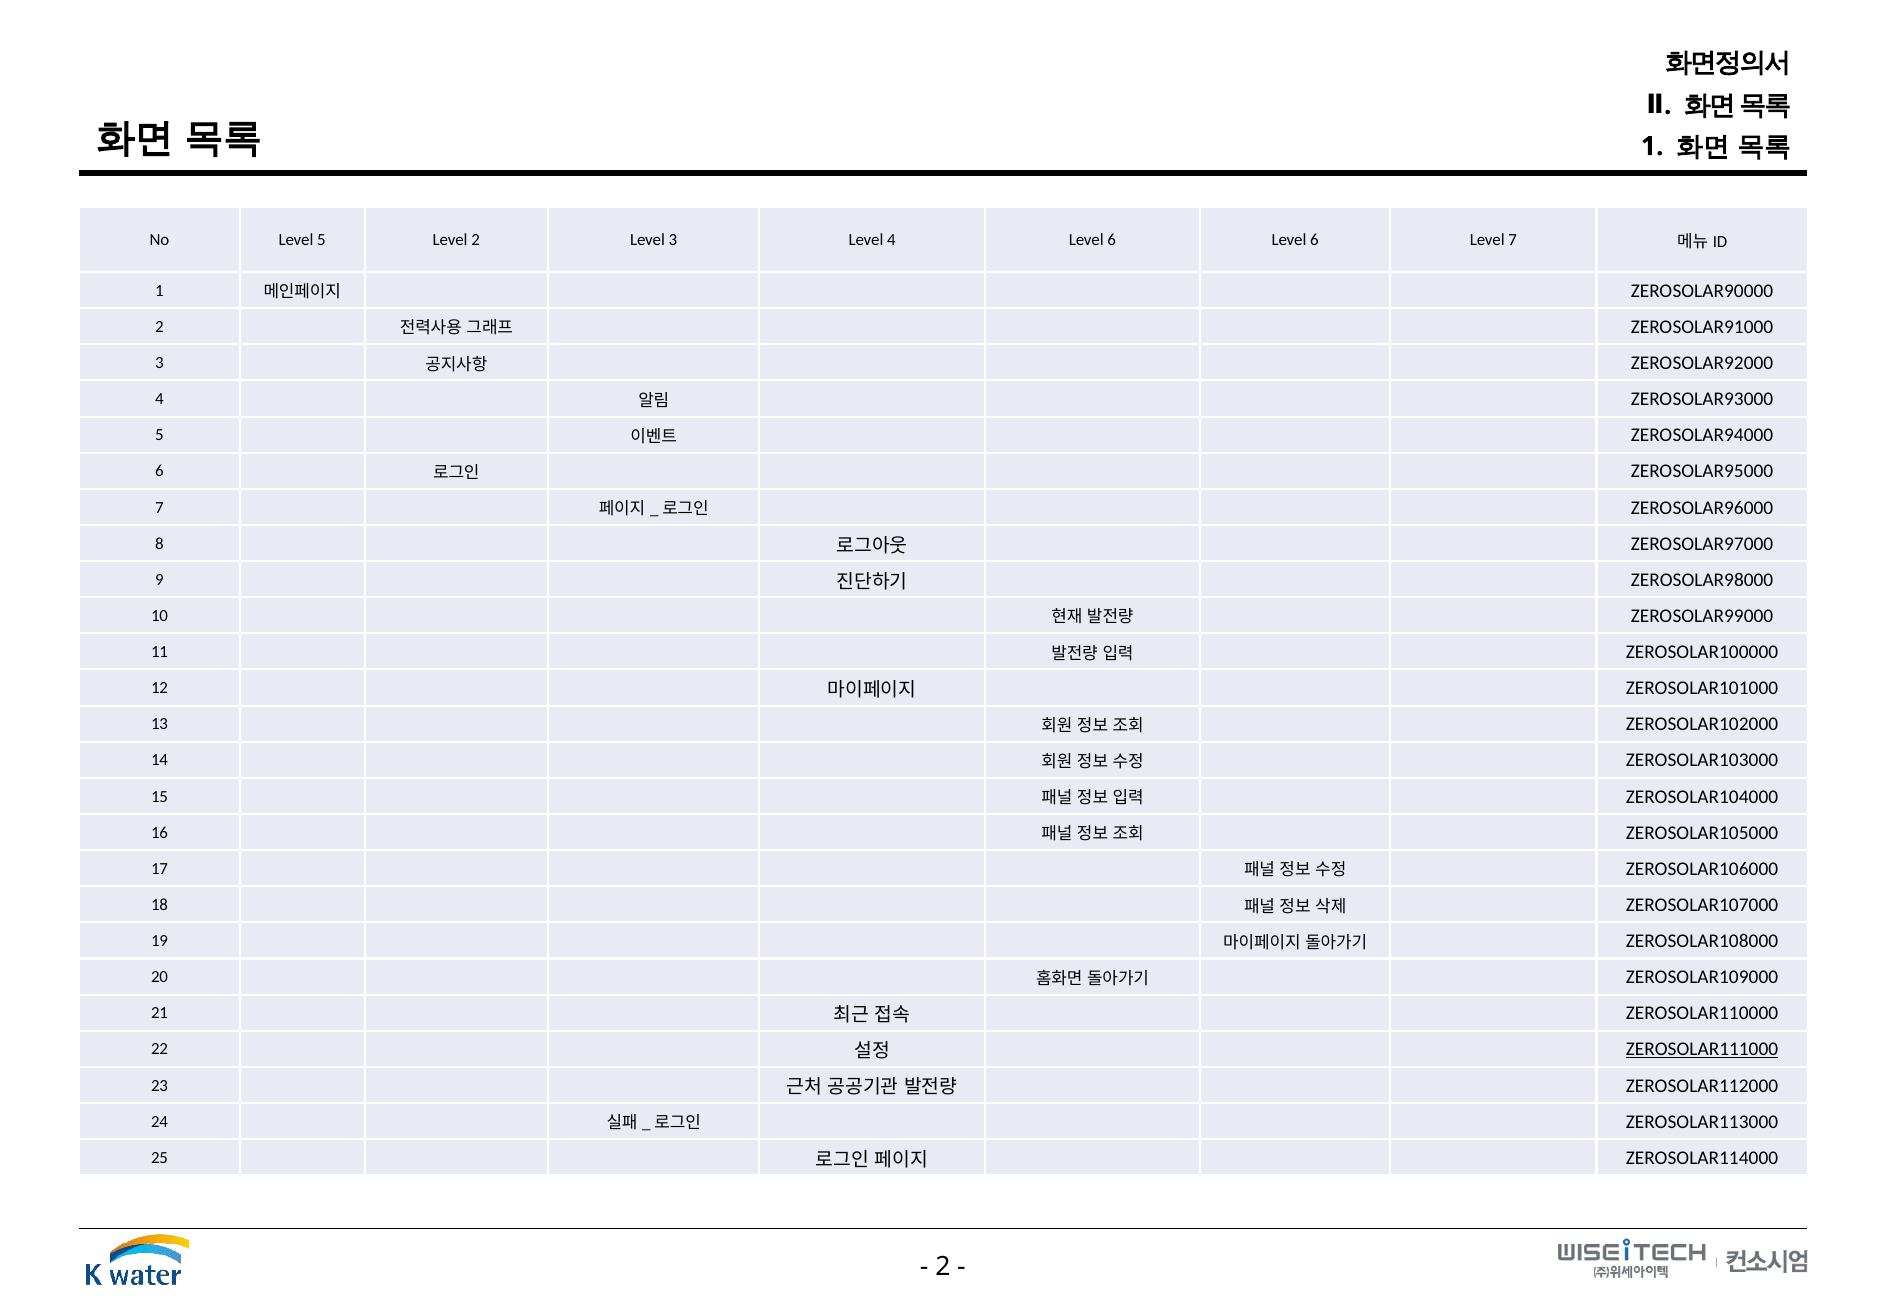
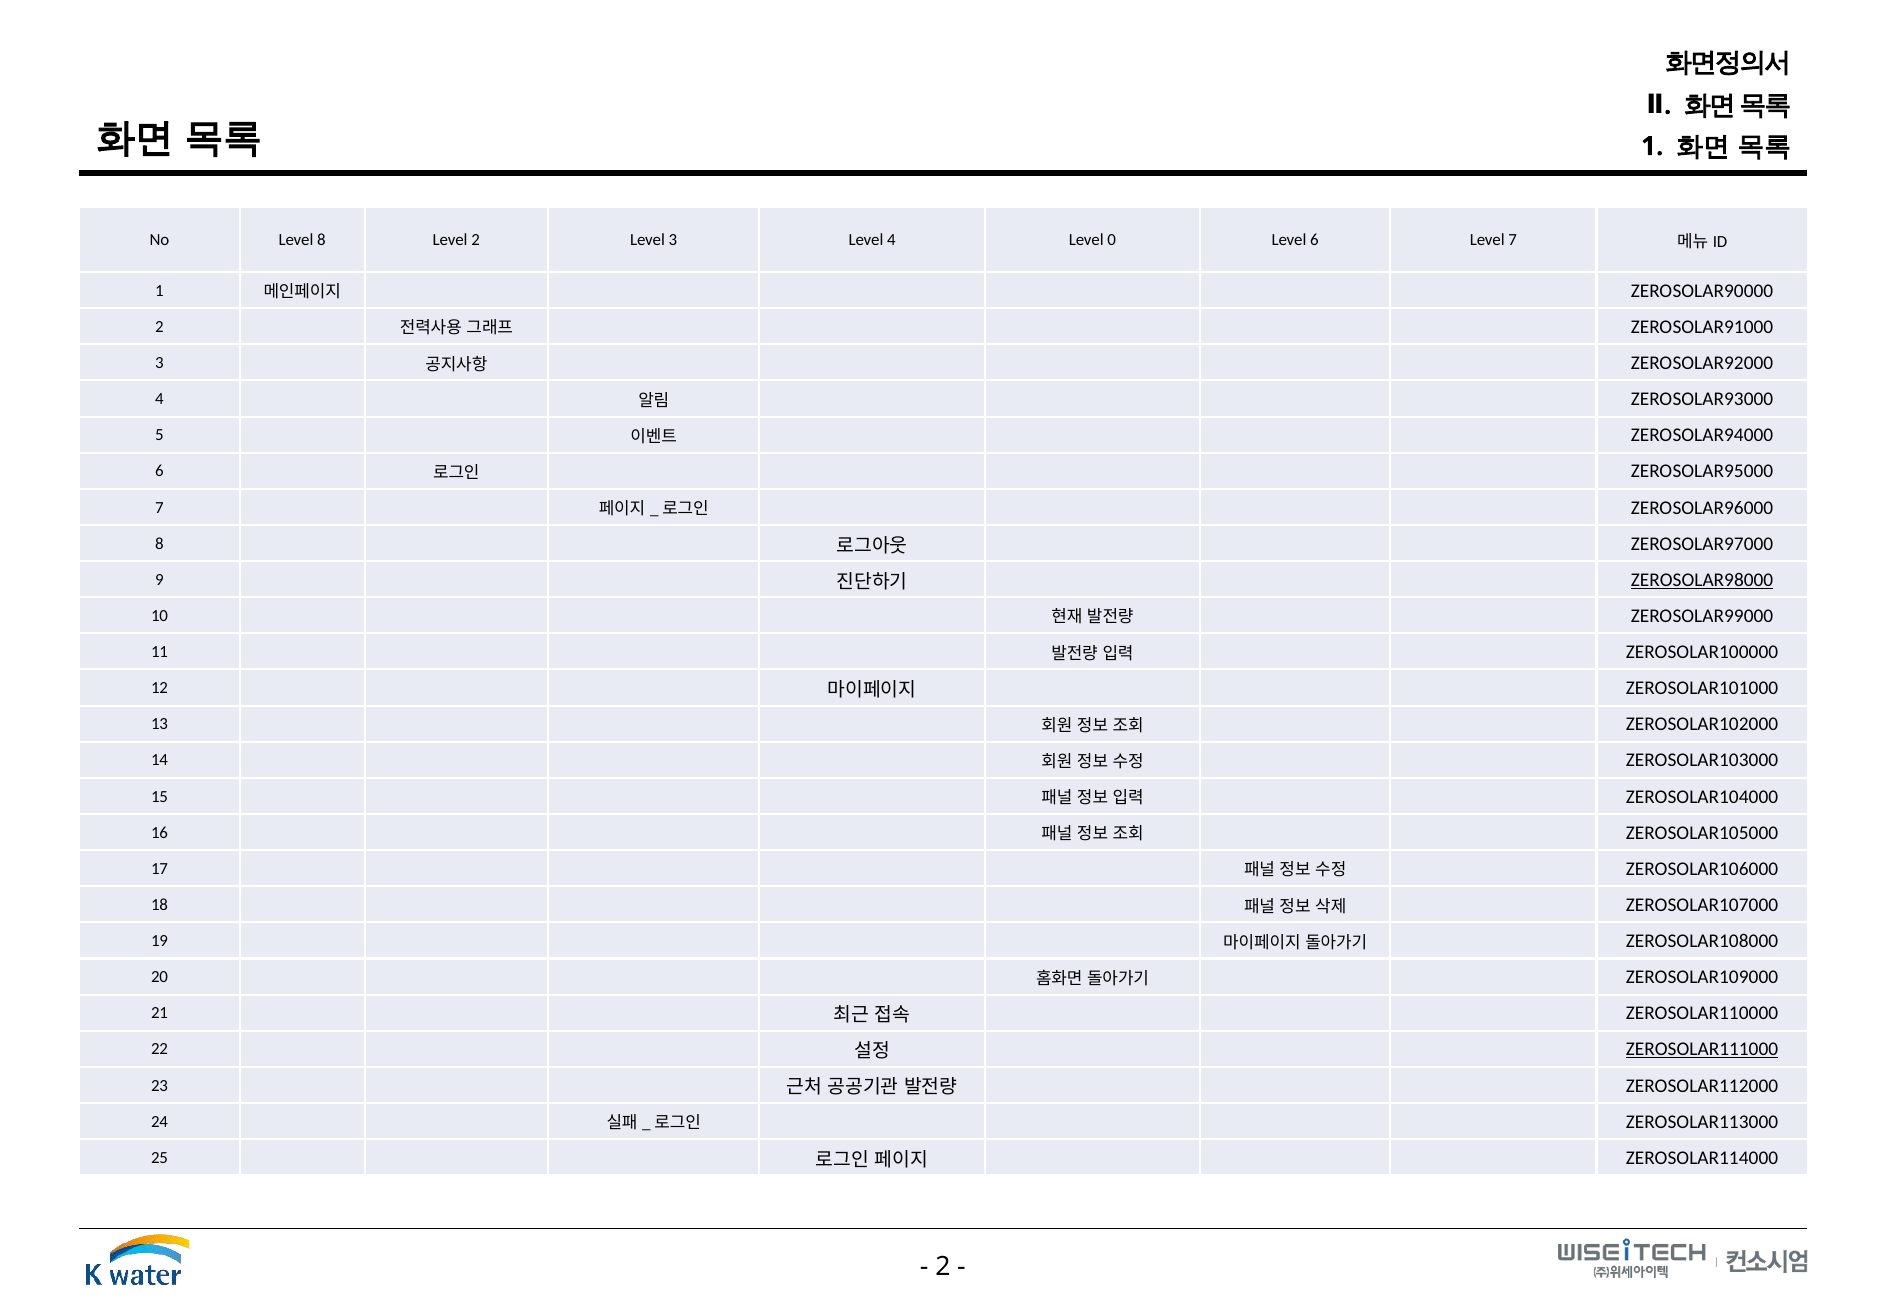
Level 5: 5 -> 8
4 Level 6: 6 -> 0
ZEROSOLAR98000 underline: none -> present
